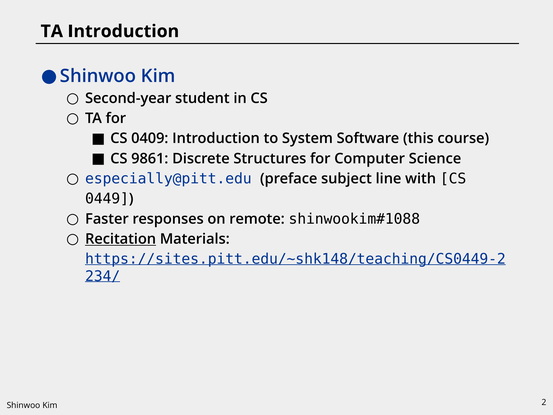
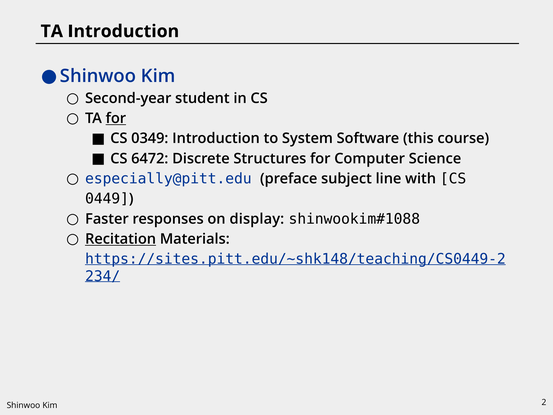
for at (116, 118) underline: none -> present
0409: 0409 -> 0349
9861: 9861 -> 6472
remote: remote -> display
